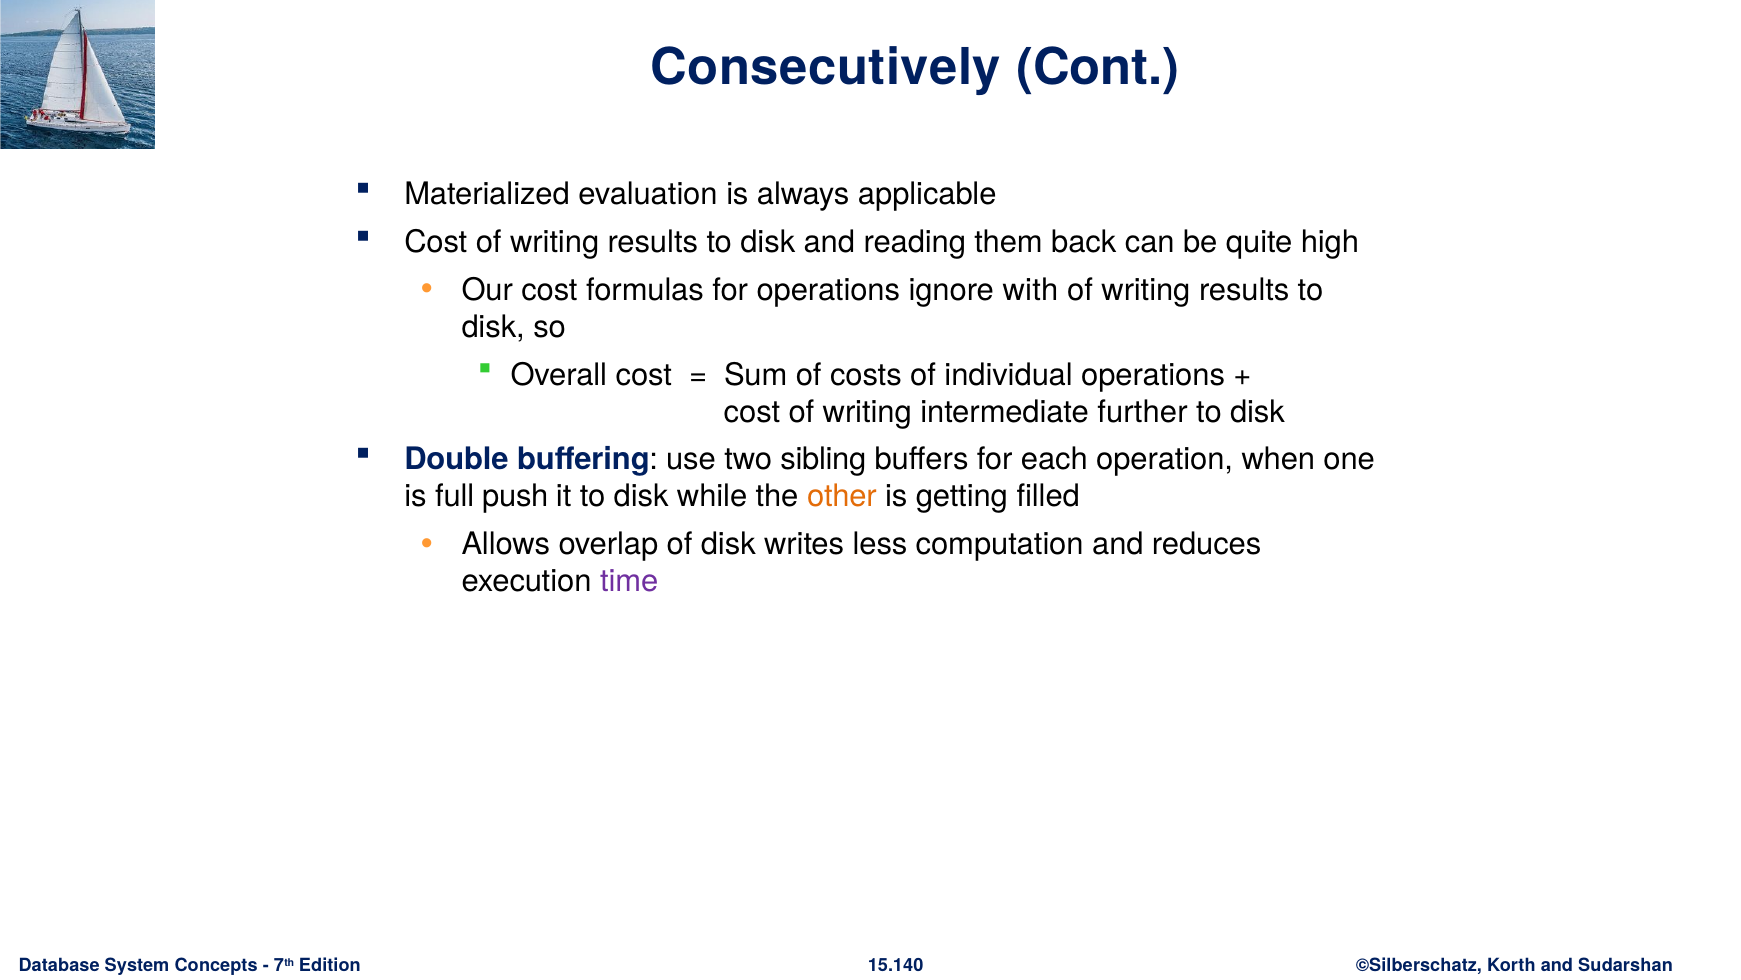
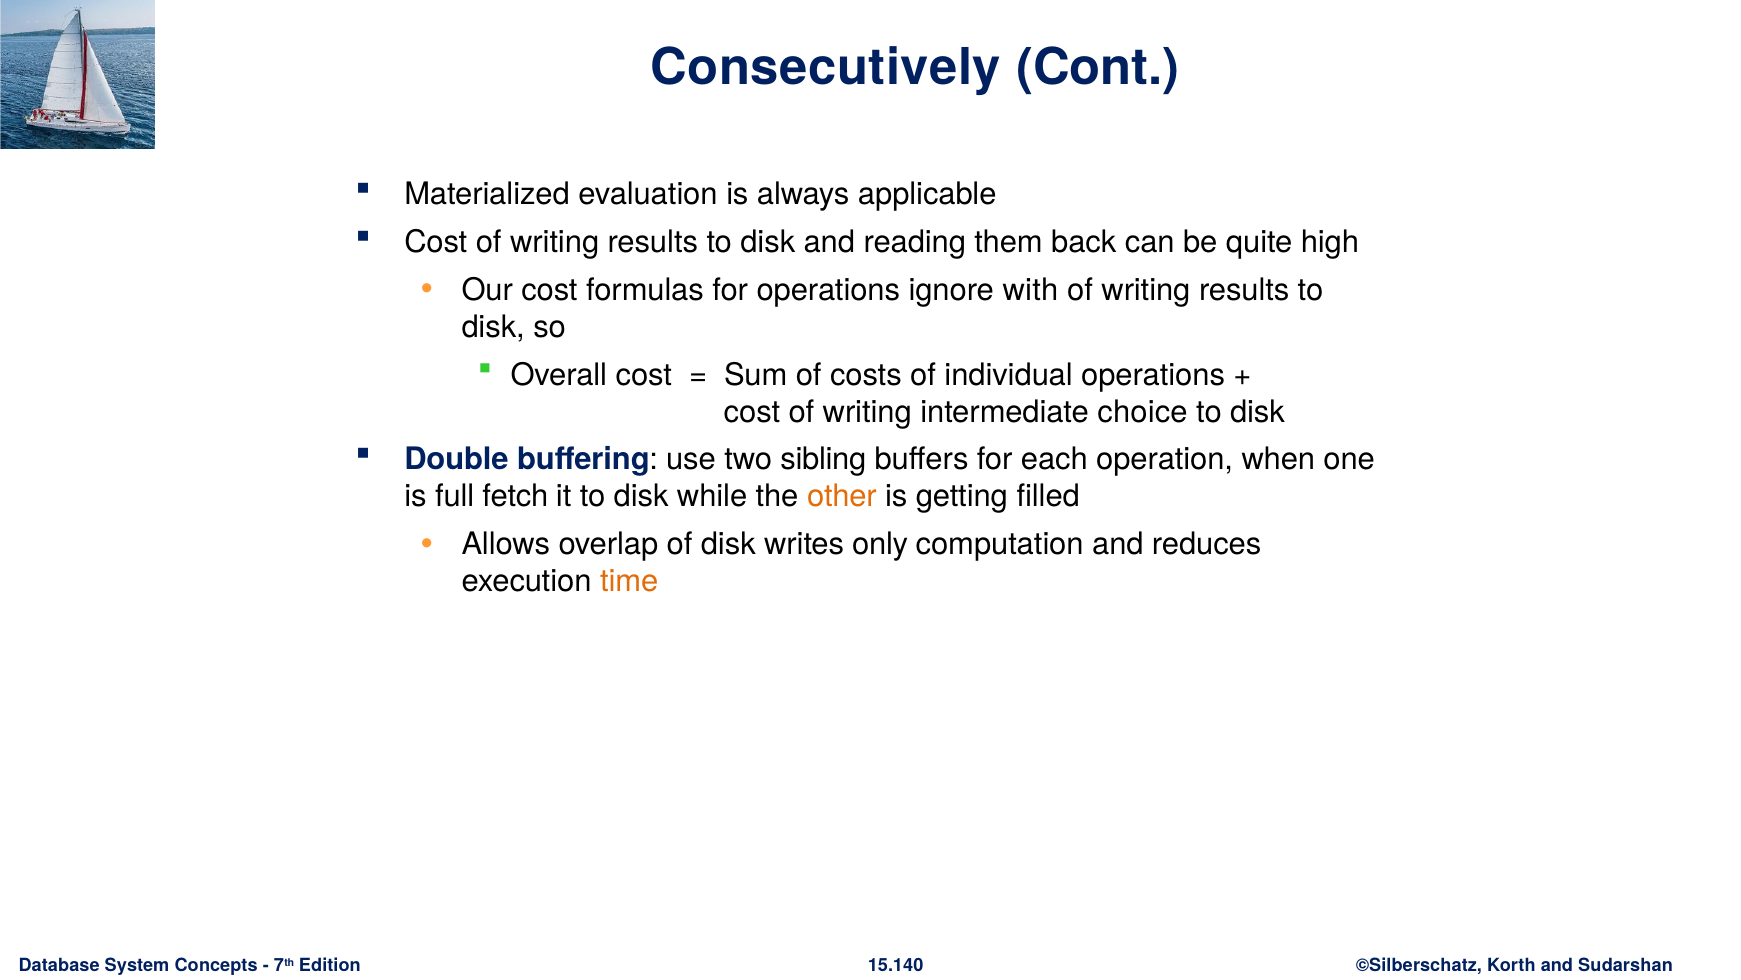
further: further -> choice
push: push -> fetch
less: less -> only
time colour: purple -> orange
